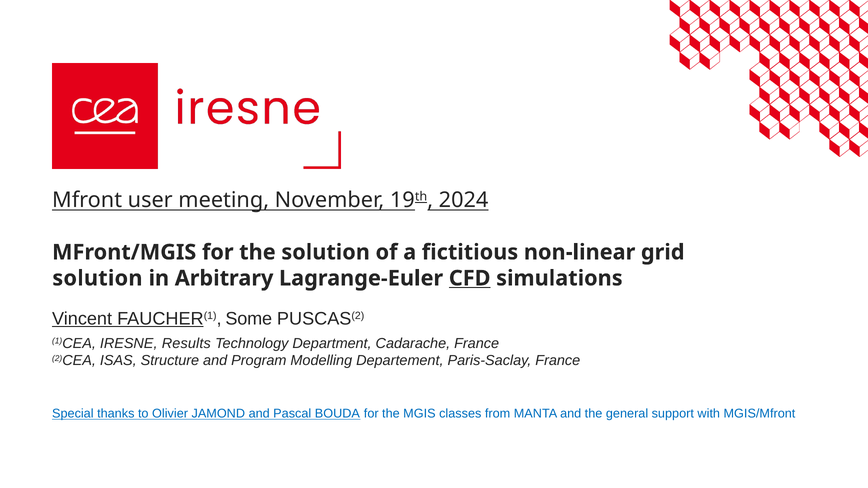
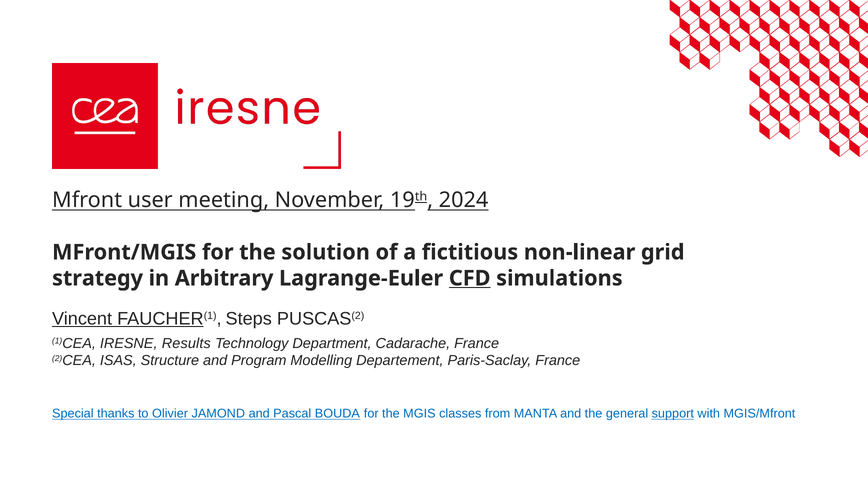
solution at (97, 278): solution -> strategy
Some: Some -> Steps
support underline: none -> present
